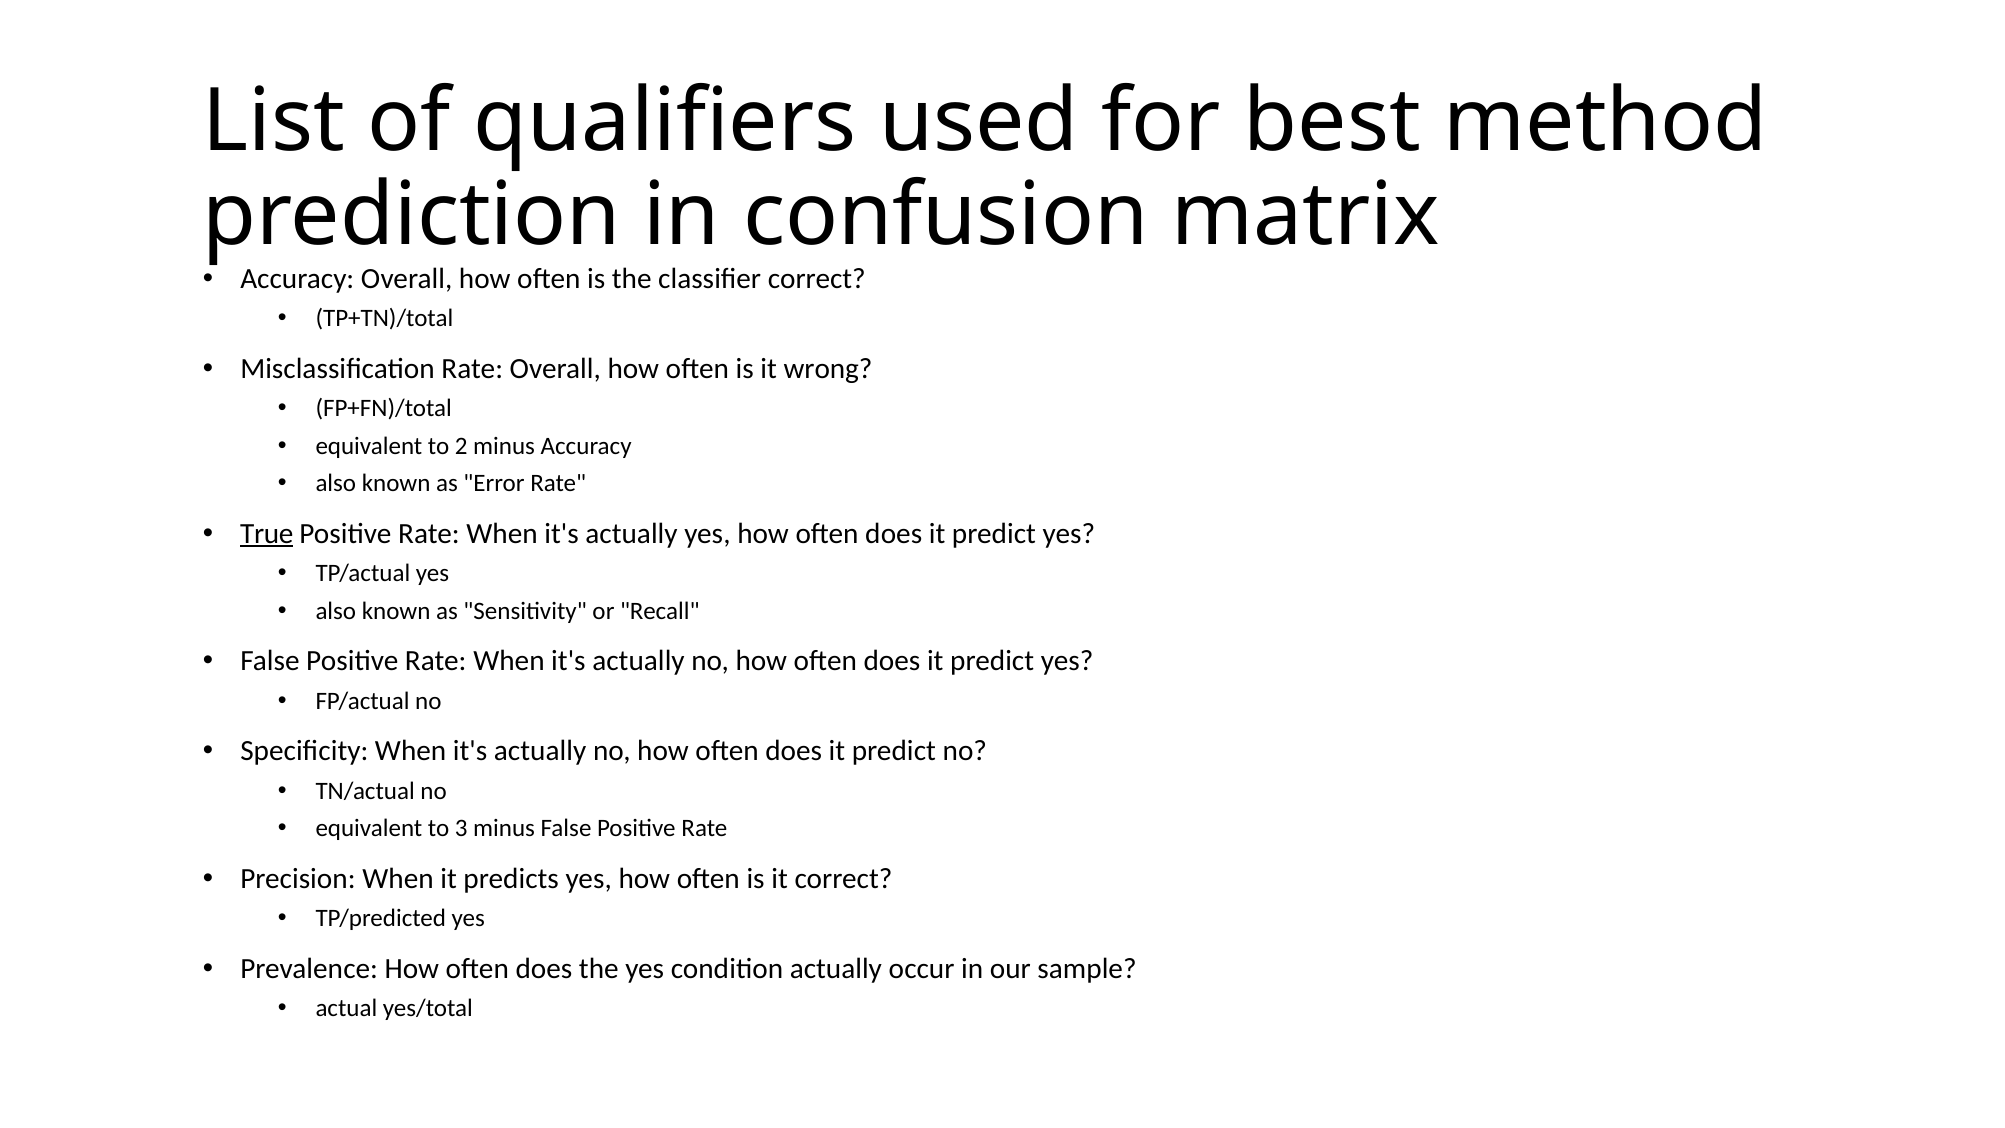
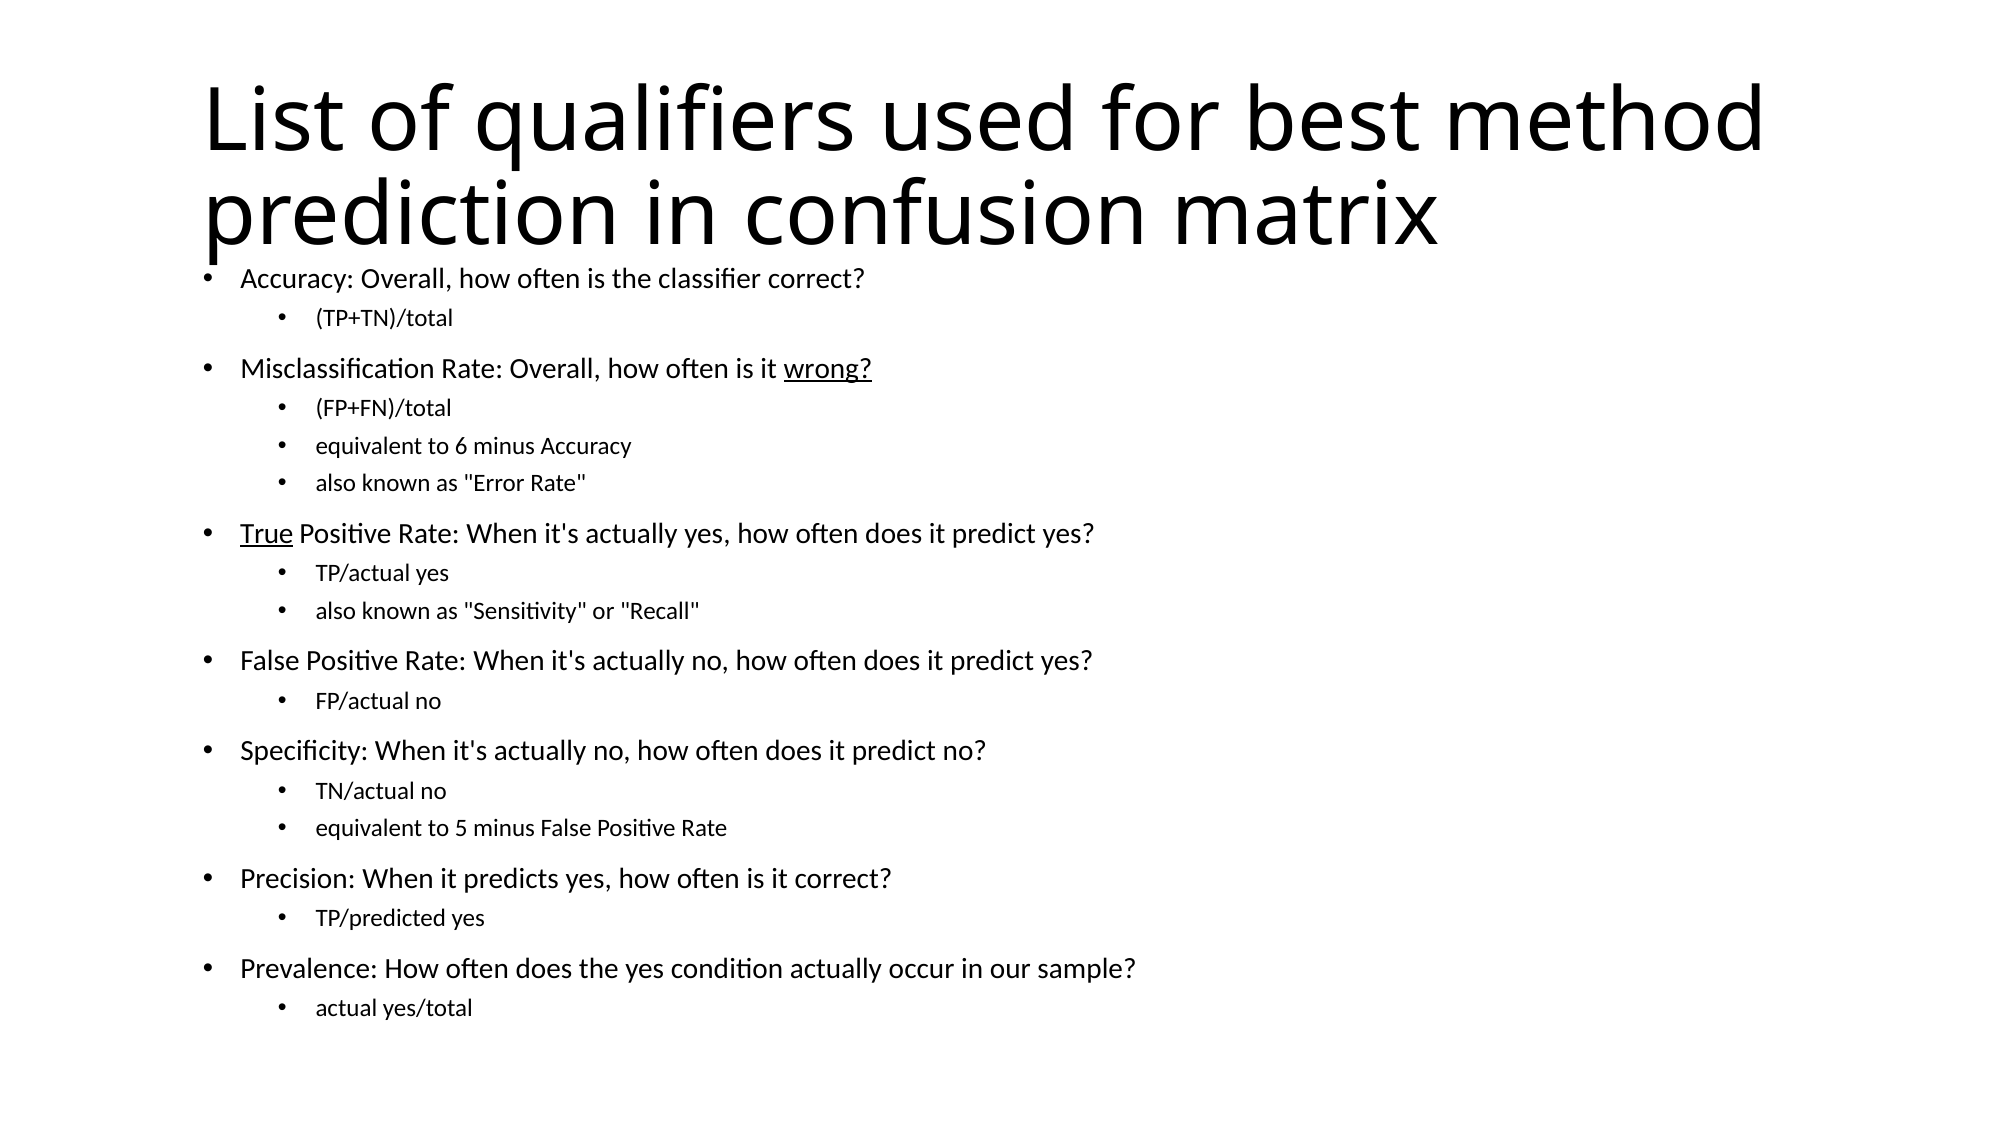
wrong underline: none -> present
2: 2 -> 6
3: 3 -> 5
